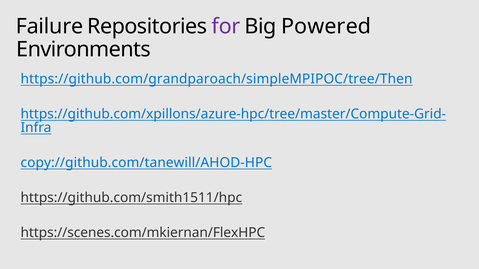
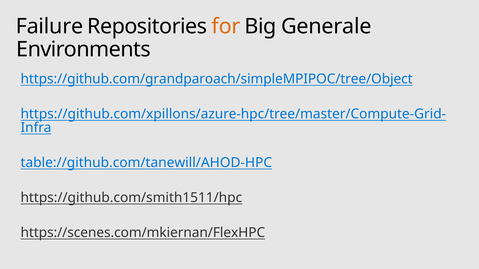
for colour: purple -> orange
Powered: Powered -> Generale
https://github.com/grandparoach/simpleMPIPOC/tree/Then: https://github.com/grandparoach/simpleMPIPOC/tree/Then -> https://github.com/grandparoach/simpleMPIPOC/tree/Object
copy://github.com/tanewill/AHOD-HPC: copy://github.com/tanewill/AHOD-HPC -> table://github.com/tanewill/AHOD-HPC
